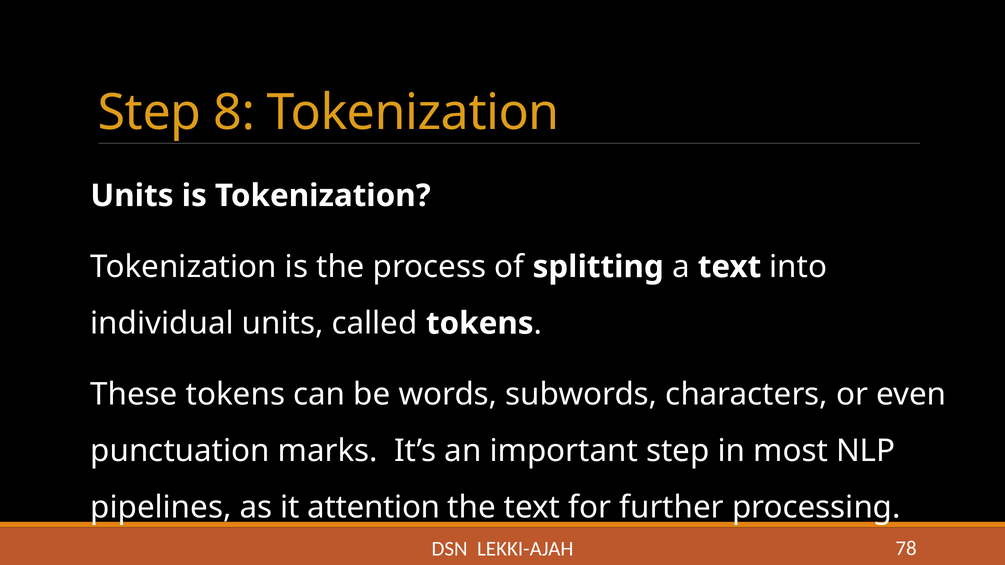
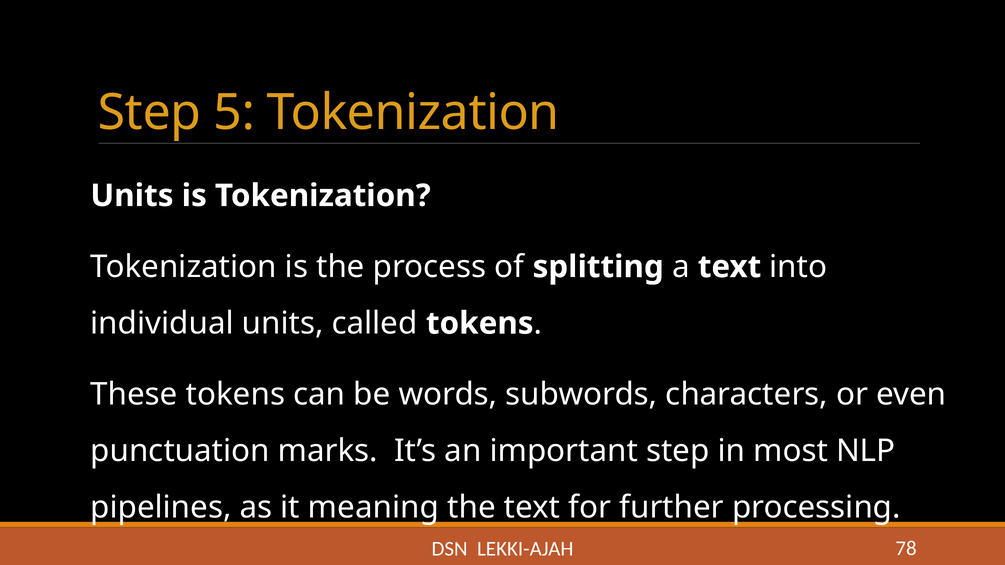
8: 8 -> 5
attention: attention -> meaning
